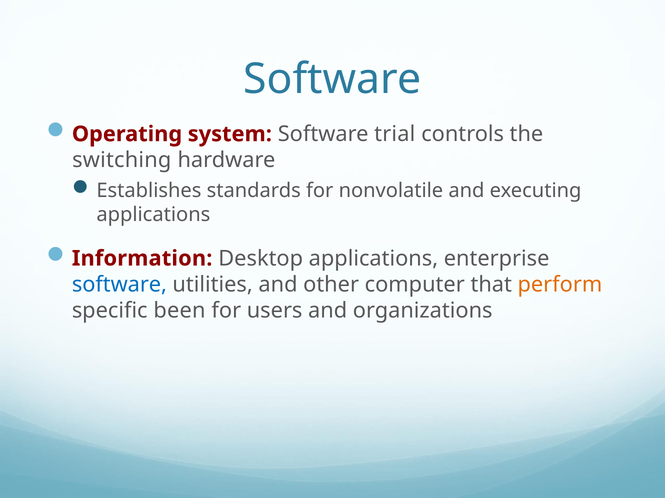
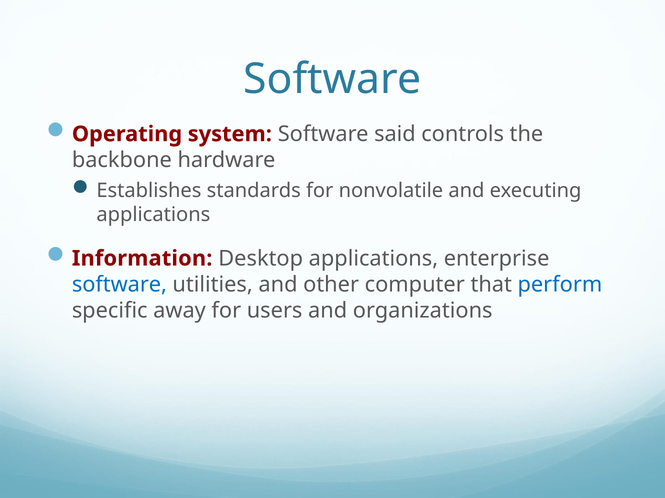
trial: trial -> said
switching: switching -> backbone
perform colour: orange -> blue
been: been -> away
